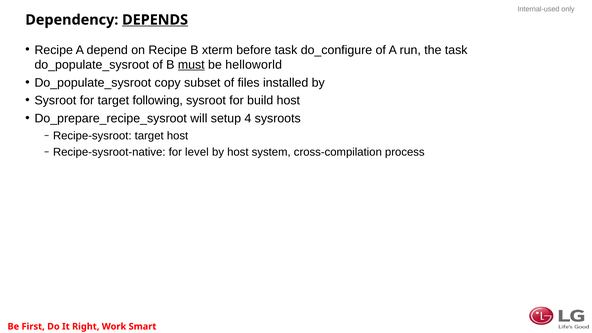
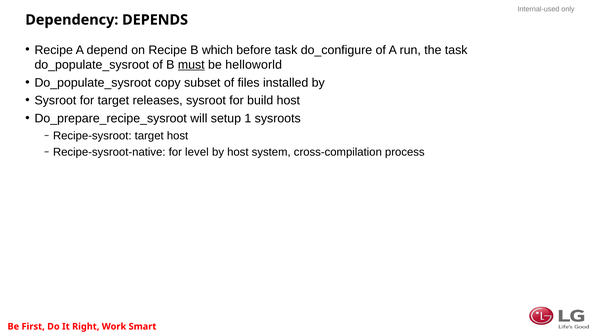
DEPENDS underline: present -> none
xterm: xterm -> which
following: following -> releases
4: 4 -> 1
